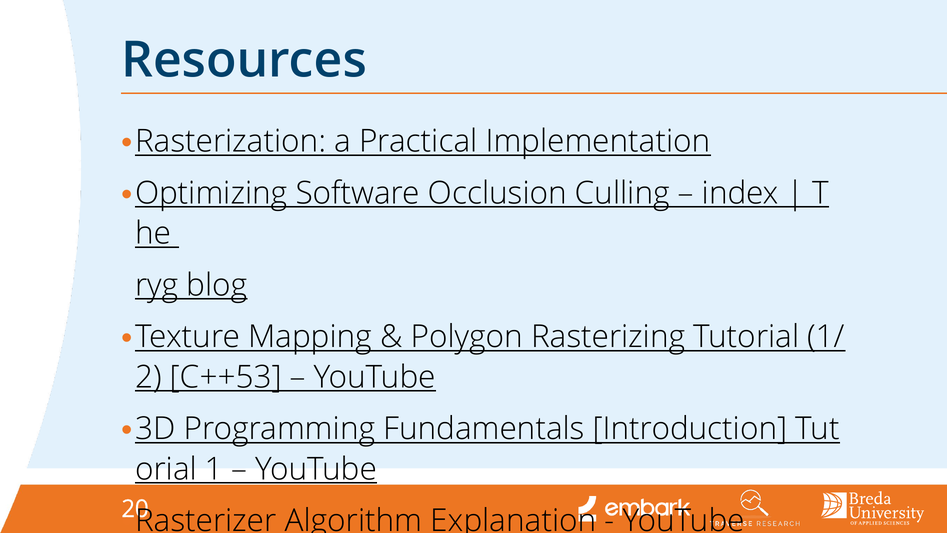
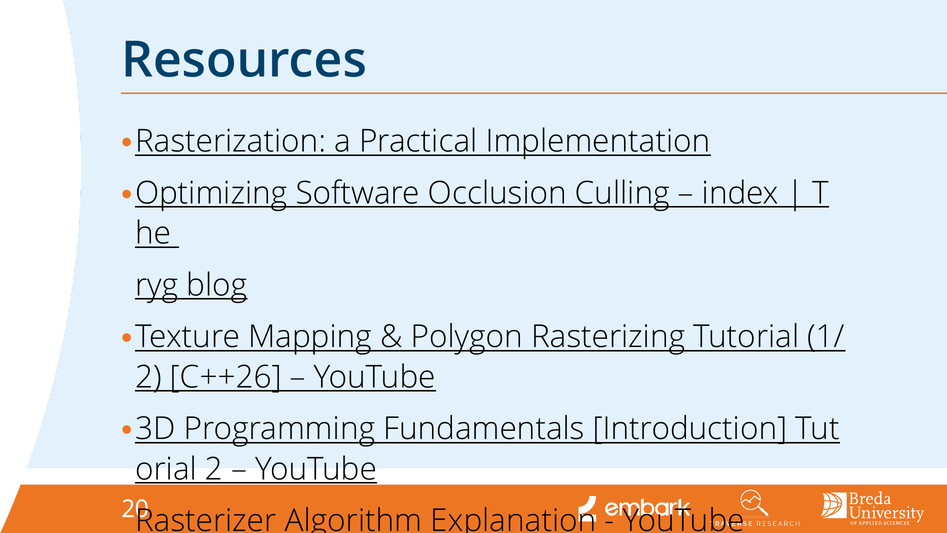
C++53: C++53 -> C++26
1 at (214, 469): 1 -> 2
